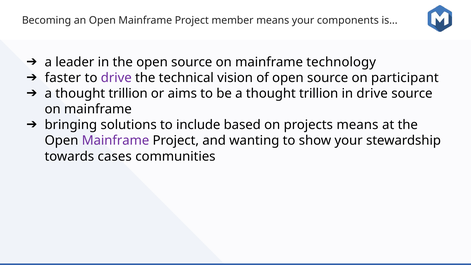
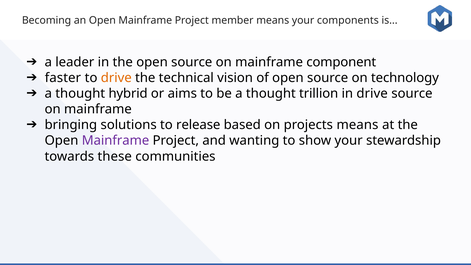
technology: technology -> component
drive at (116, 78) colour: purple -> orange
participant: participant -> technology
trillion at (128, 93): trillion -> hybrid
include: include -> release
cases: cases -> these
